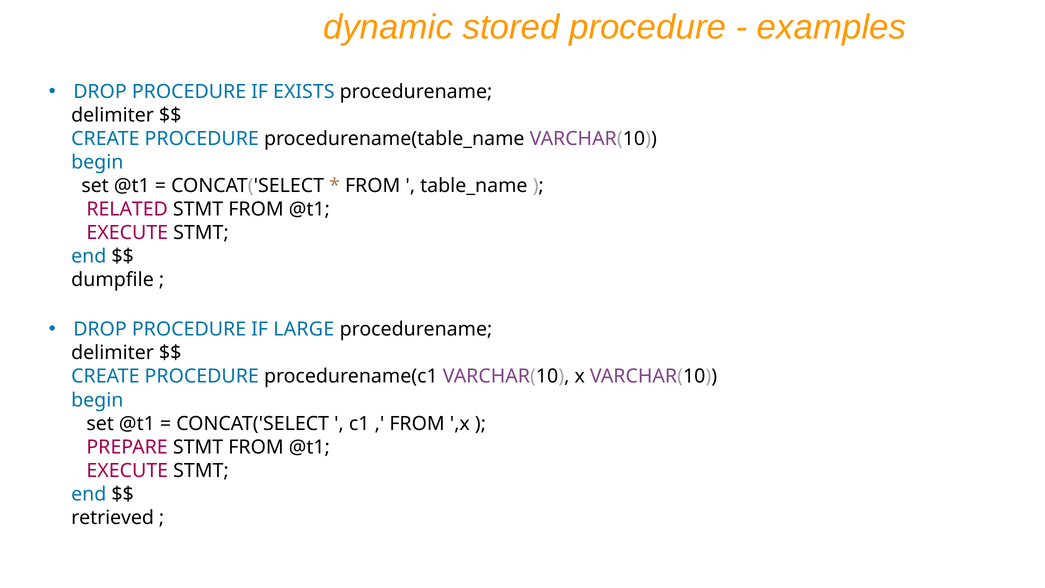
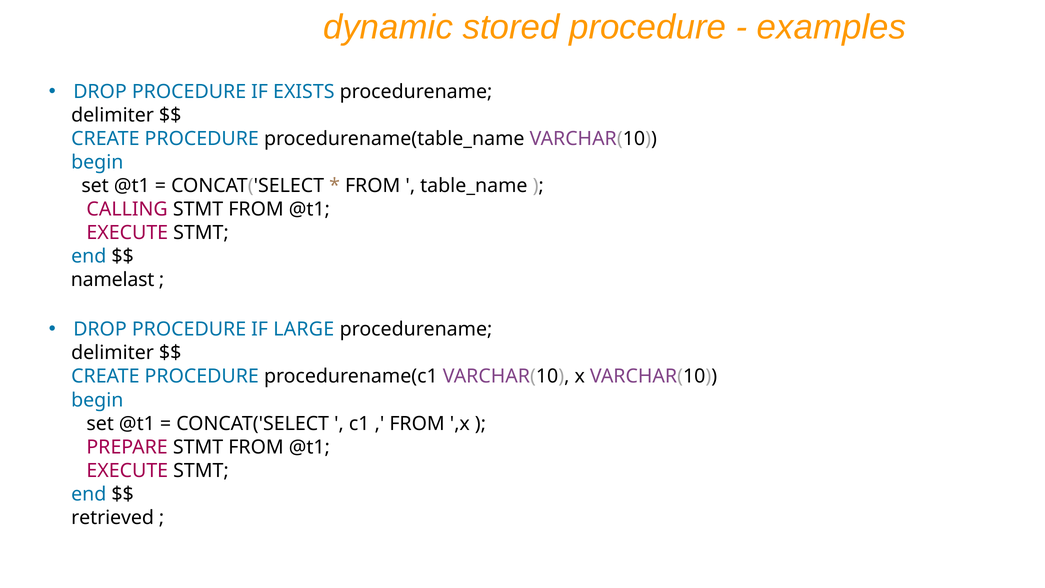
RELATED: RELATED -> CALLING
dumpfile: dumpfile -> namelast
